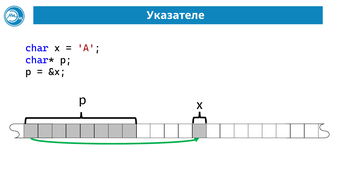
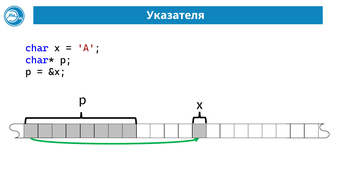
Указателе: Указателе -> Указателя
